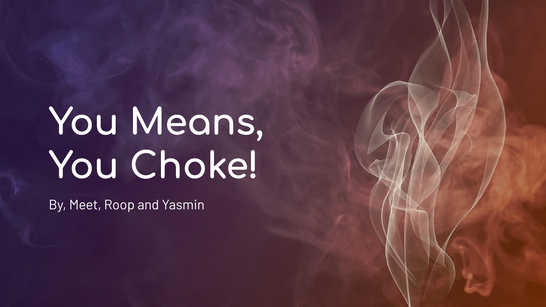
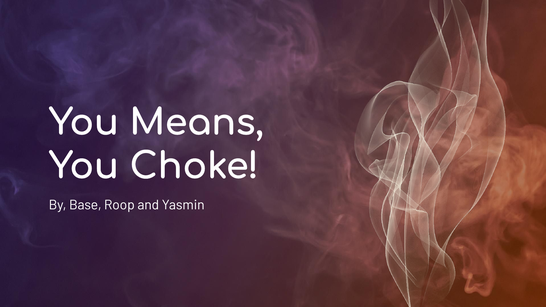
Meet: Meet -> Base
